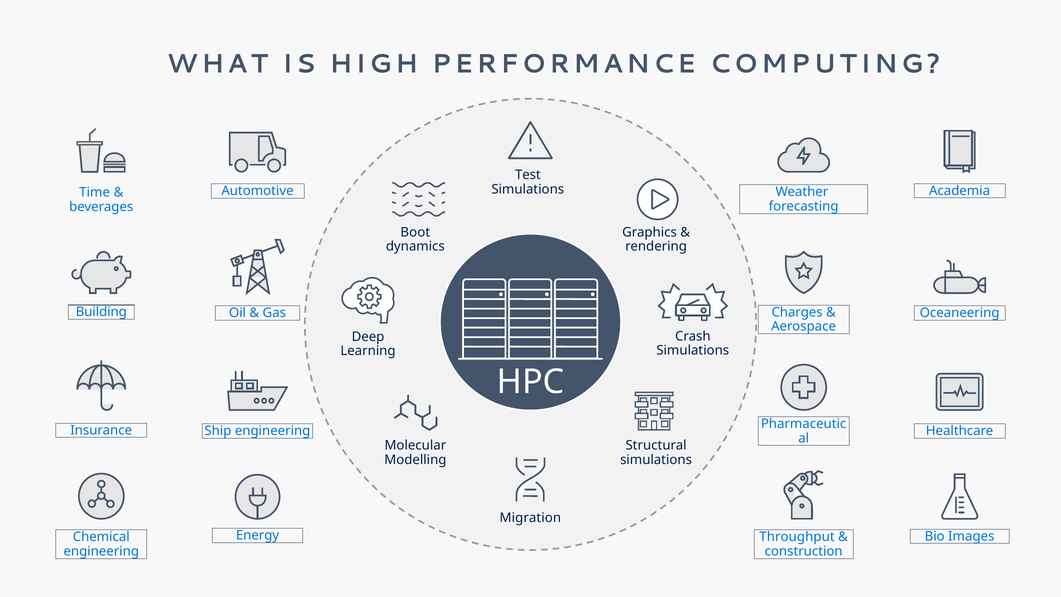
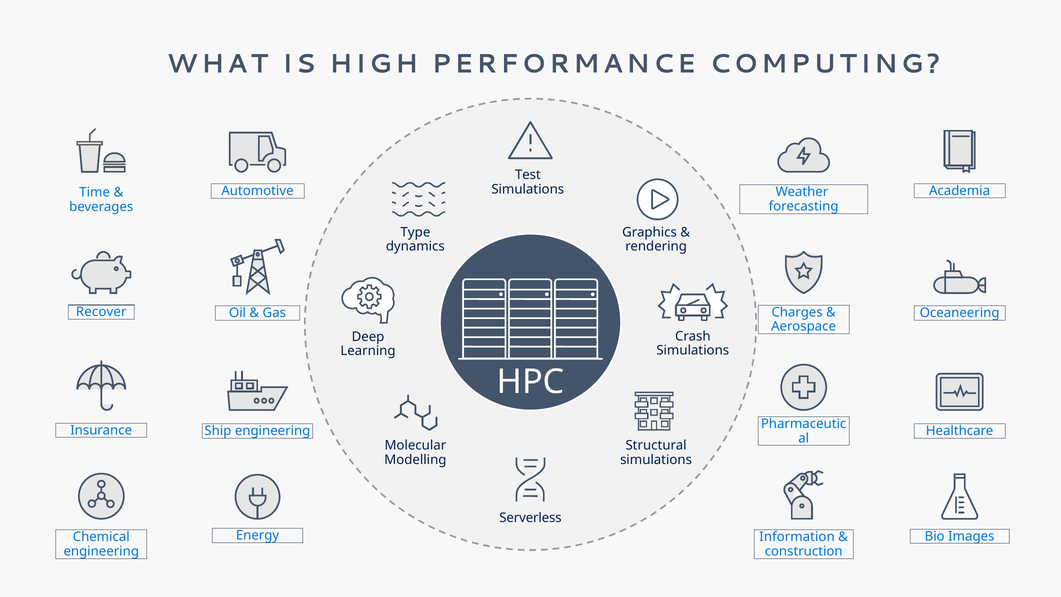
Boot: Boot -> Type
Building: Building -> Recover
Migration: Migration -> Serverless
Throughput: Throughput -> Information
